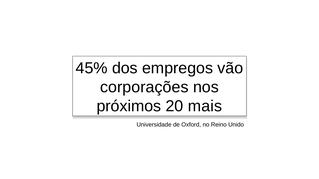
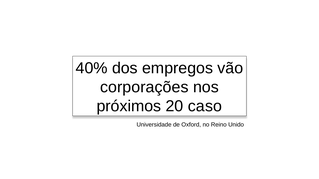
45%: 45% -> 40%
mais: mais -> caso
